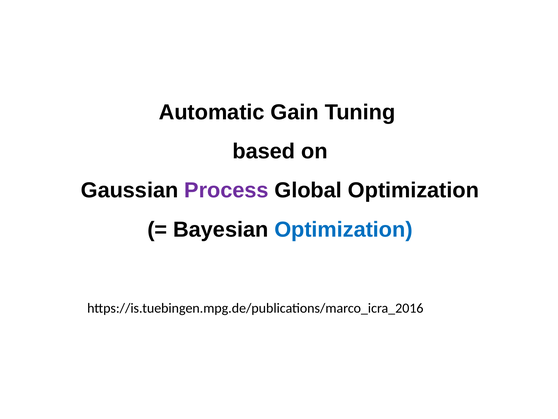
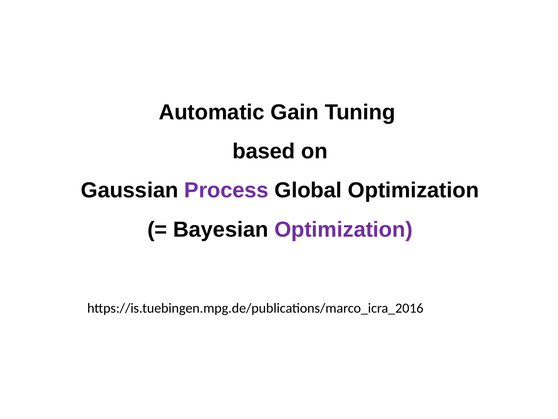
Optimization at (344, 229) colour: blue -> purple
